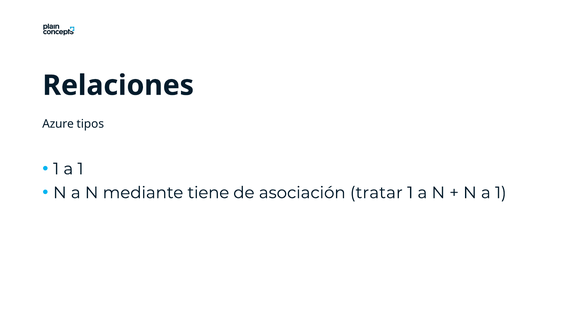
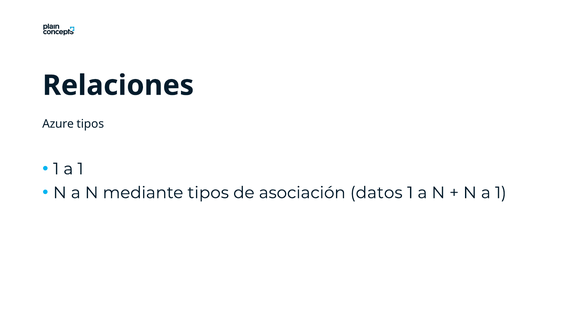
mediante tiene: tiene -> tipos
tratar: tratar -> datos
